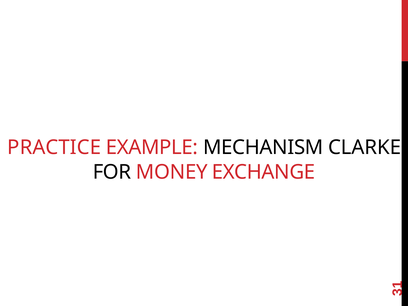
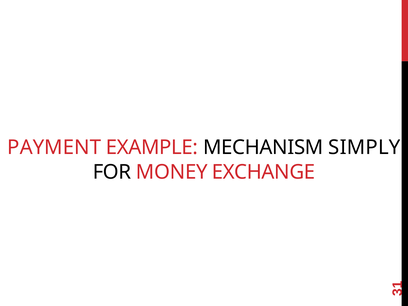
PRACTICE: PRACTICE -> PAYMENT
CLARKE: CLARKE -> SIMPLY
